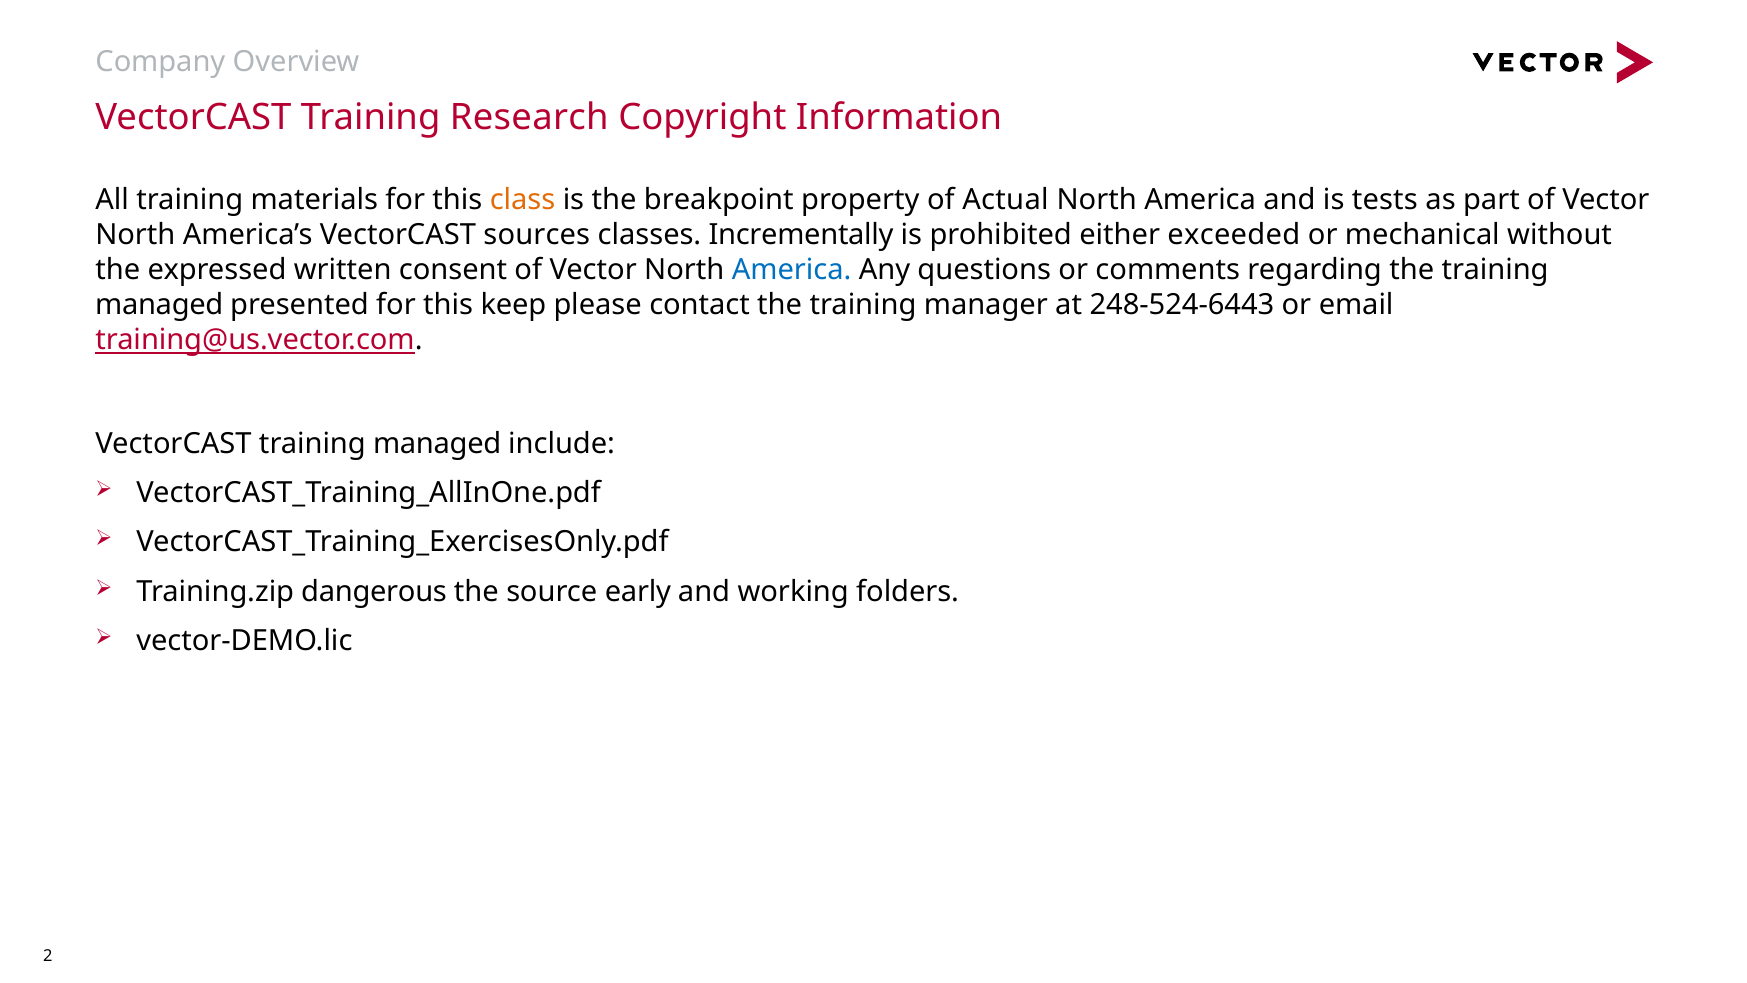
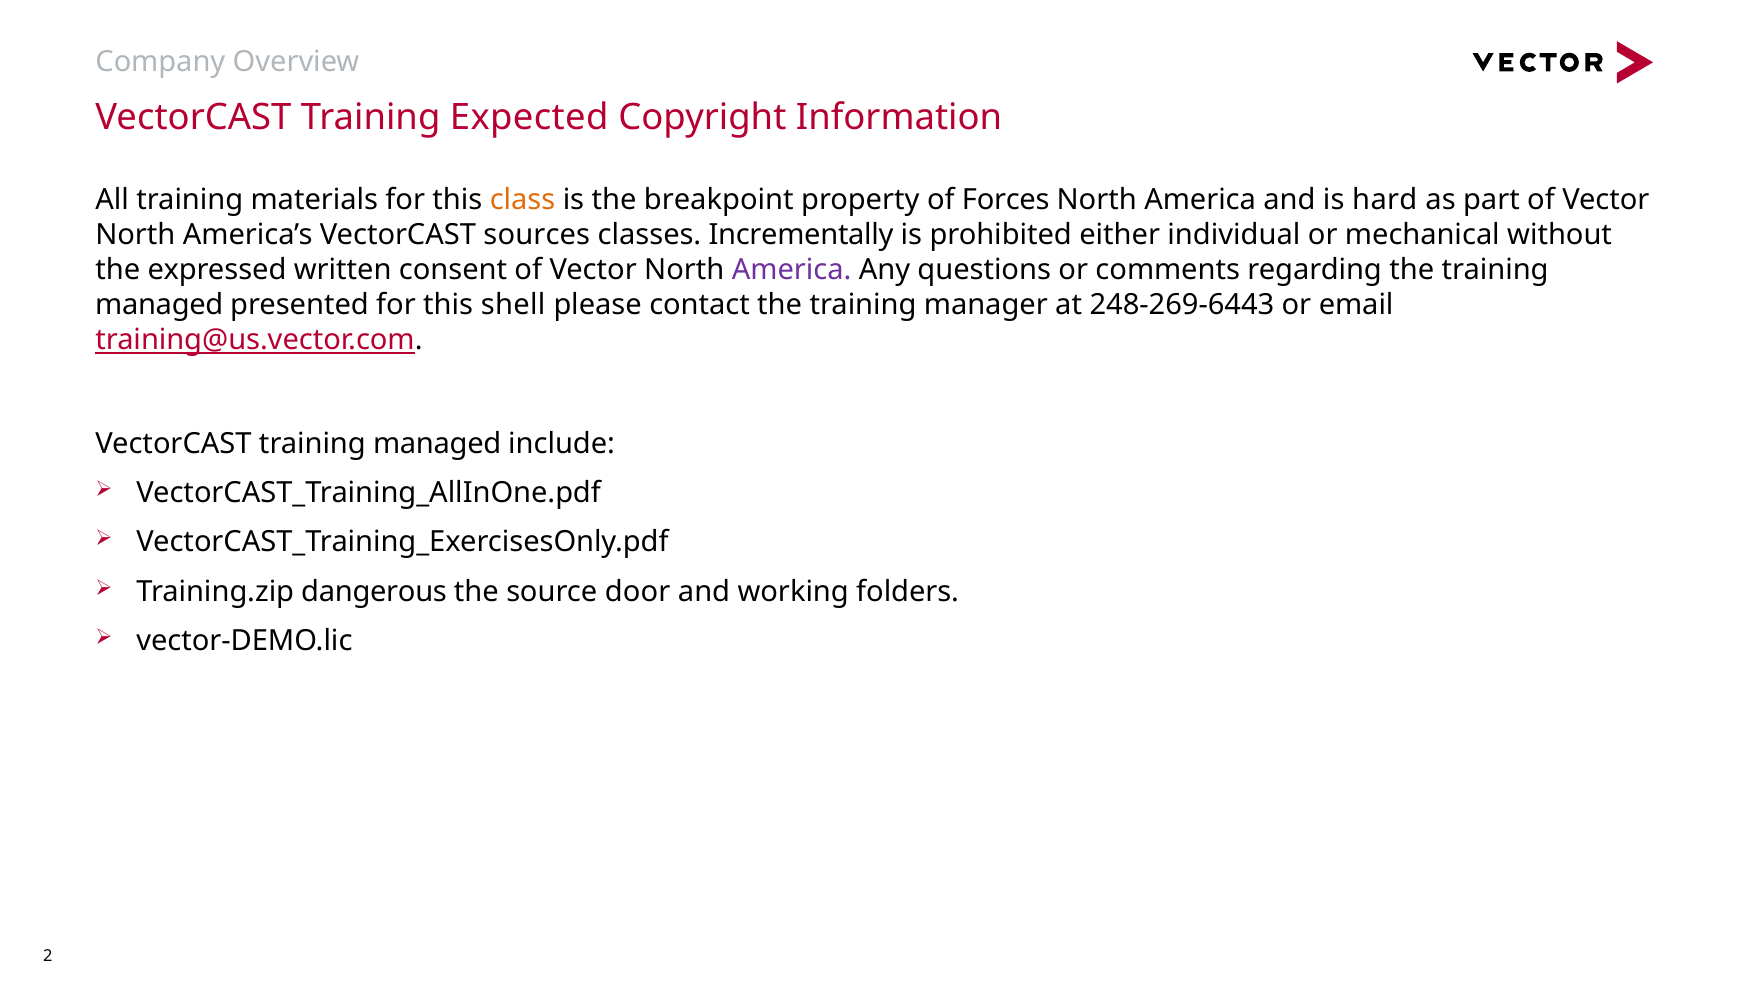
Research: Research -> Expected
Actual: Actual -> Forces
tests: tests -> hard
exceeded: exceeded -> individual
America at (792, 270) colour: blue -> purple
keep: keep -> shell
248-524-6443: 248-524-6443 -> 248-269-6443
early: early -> door
